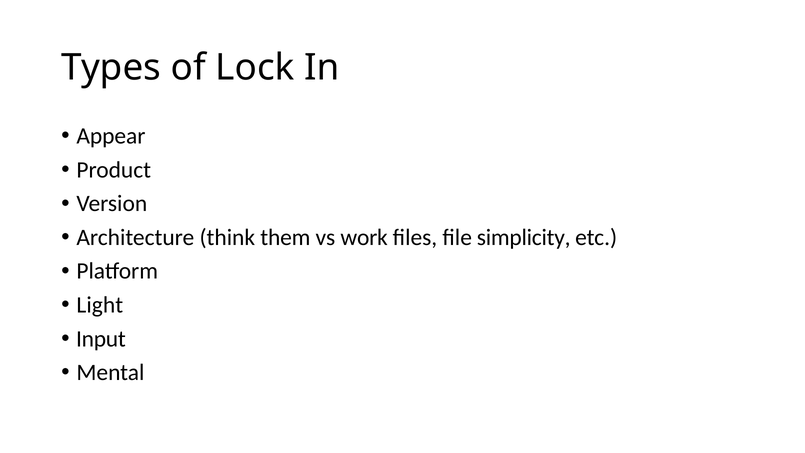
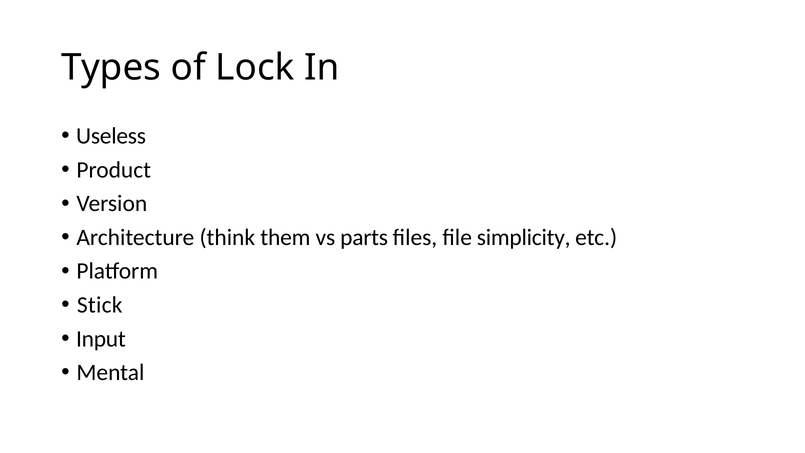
Appear: Appear -> Useless
work: work -> parts
Light: Light -> Stick
